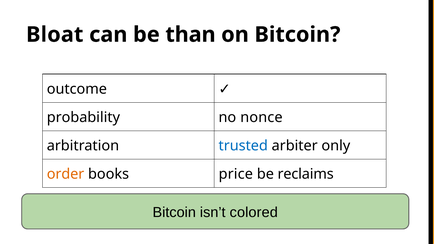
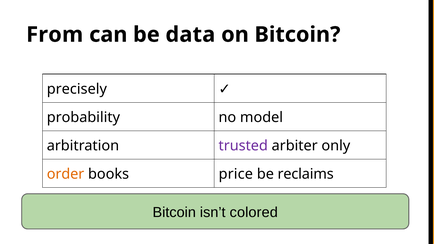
Bloat: Bloat -> From
than: than -> data
outcome: outcome -> precisely
nonce: nonce -> model
trusted colour: blue -> purple
